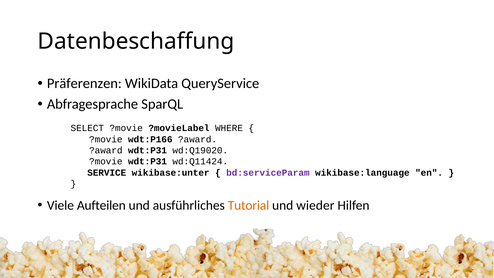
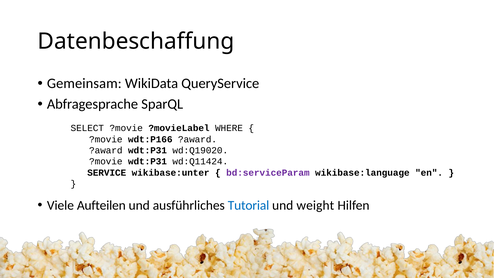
Präferenzen: Präferenzen -> Gemeinsam
Tutorial colour: orange -> blue
wieder: wieder -> weight
